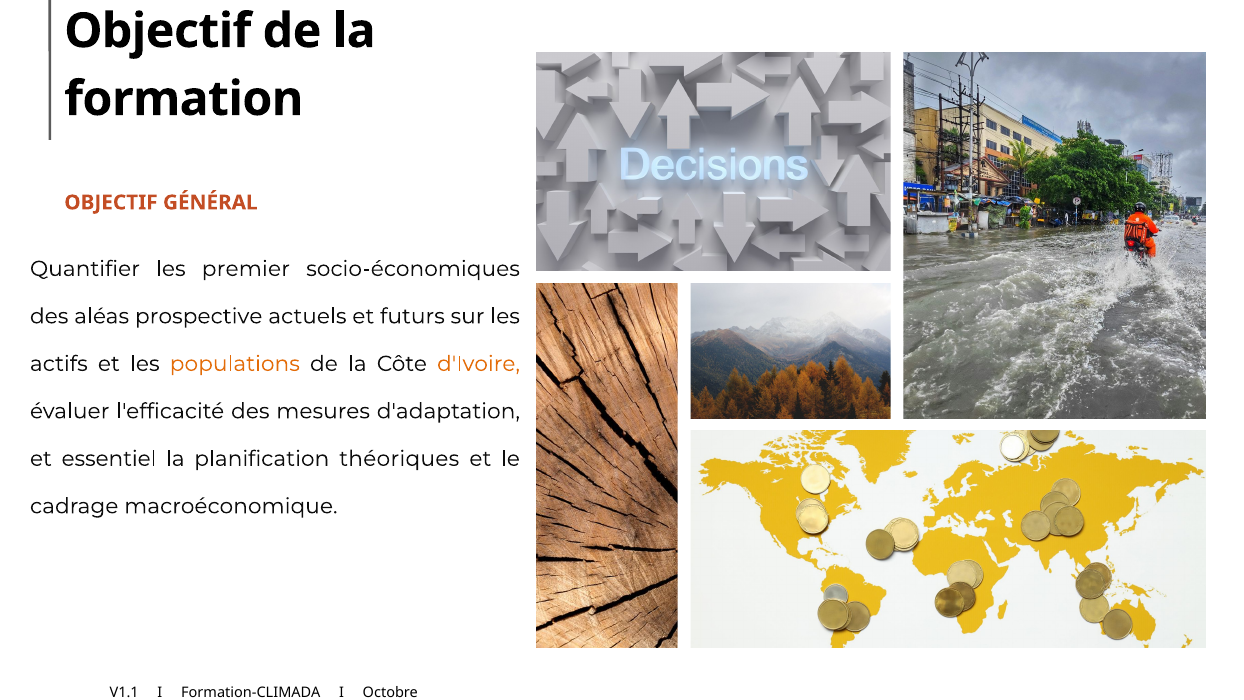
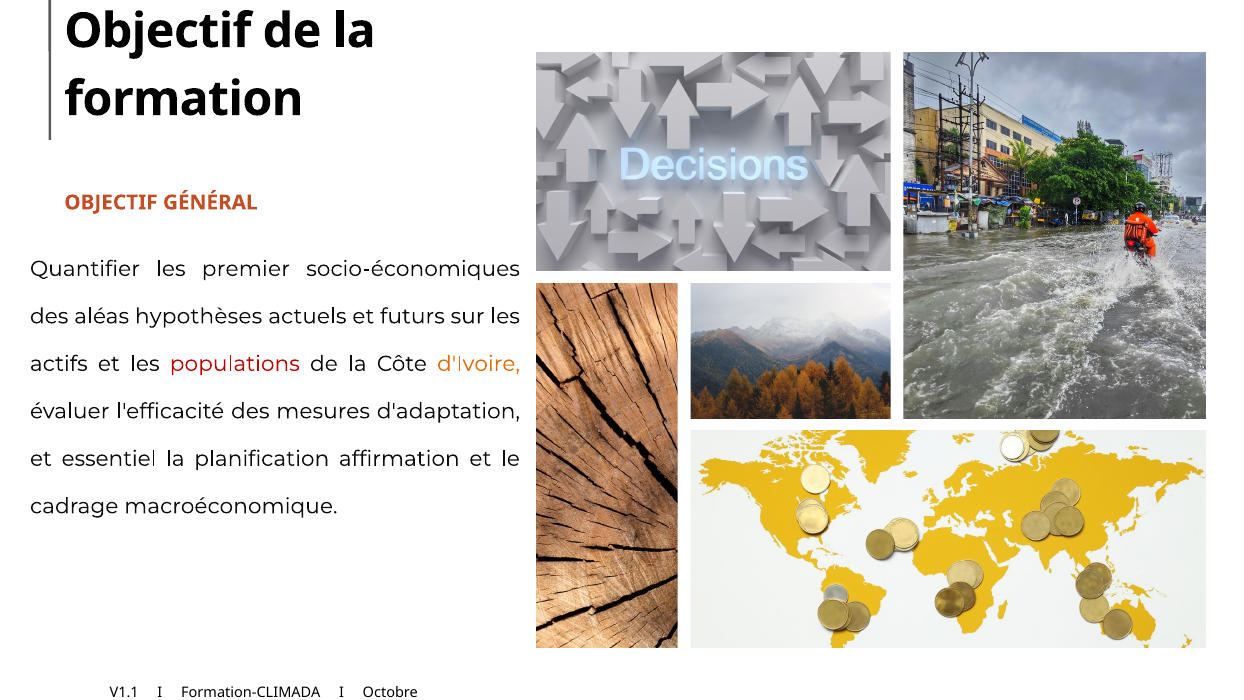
prospective: prospective -> hypothèses
populations colour: orange -> red
théoriques: théoriques -> affirmation
